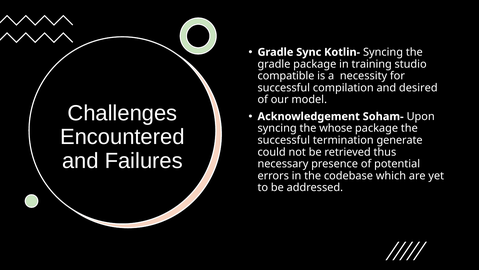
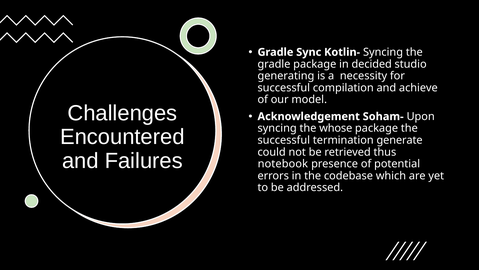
training: training -> decided
compatible: compatible -> generating
desired: desired -> achieve
necessary: necessary -> notebook
